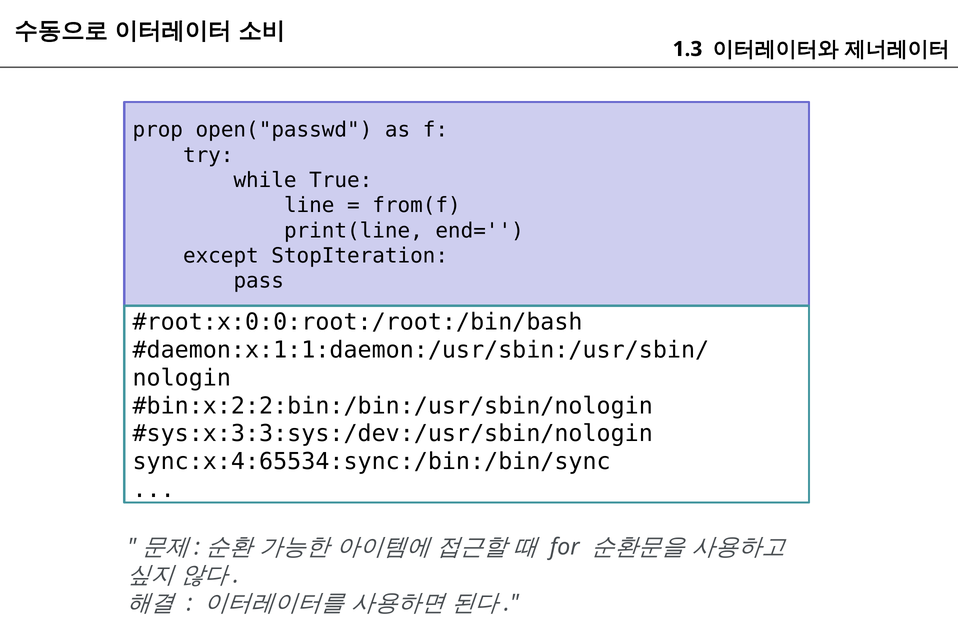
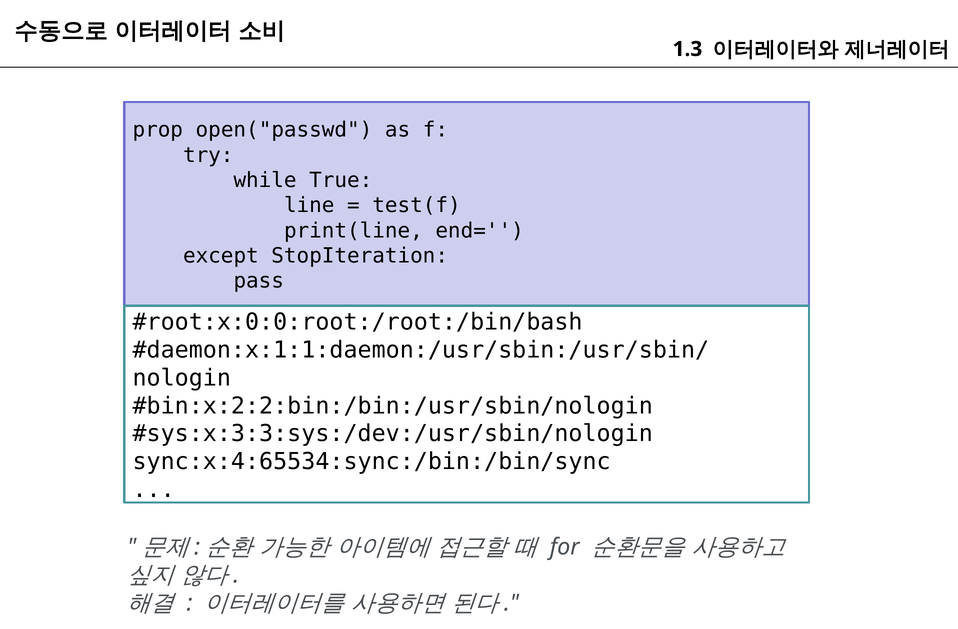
from(f: from(f -> test(f
